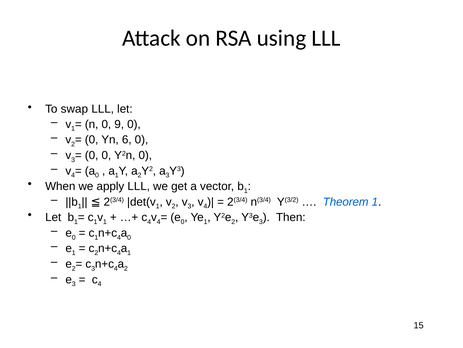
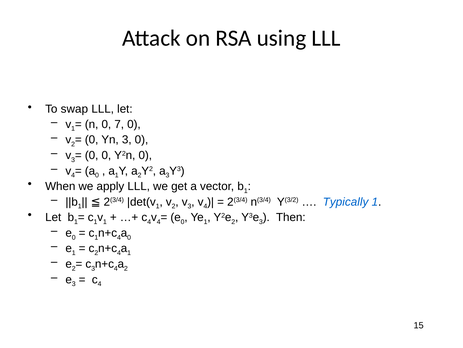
9: 9 -> 7
Yn 6: 6 -> 3
Theorem: Theorem -> Typically
